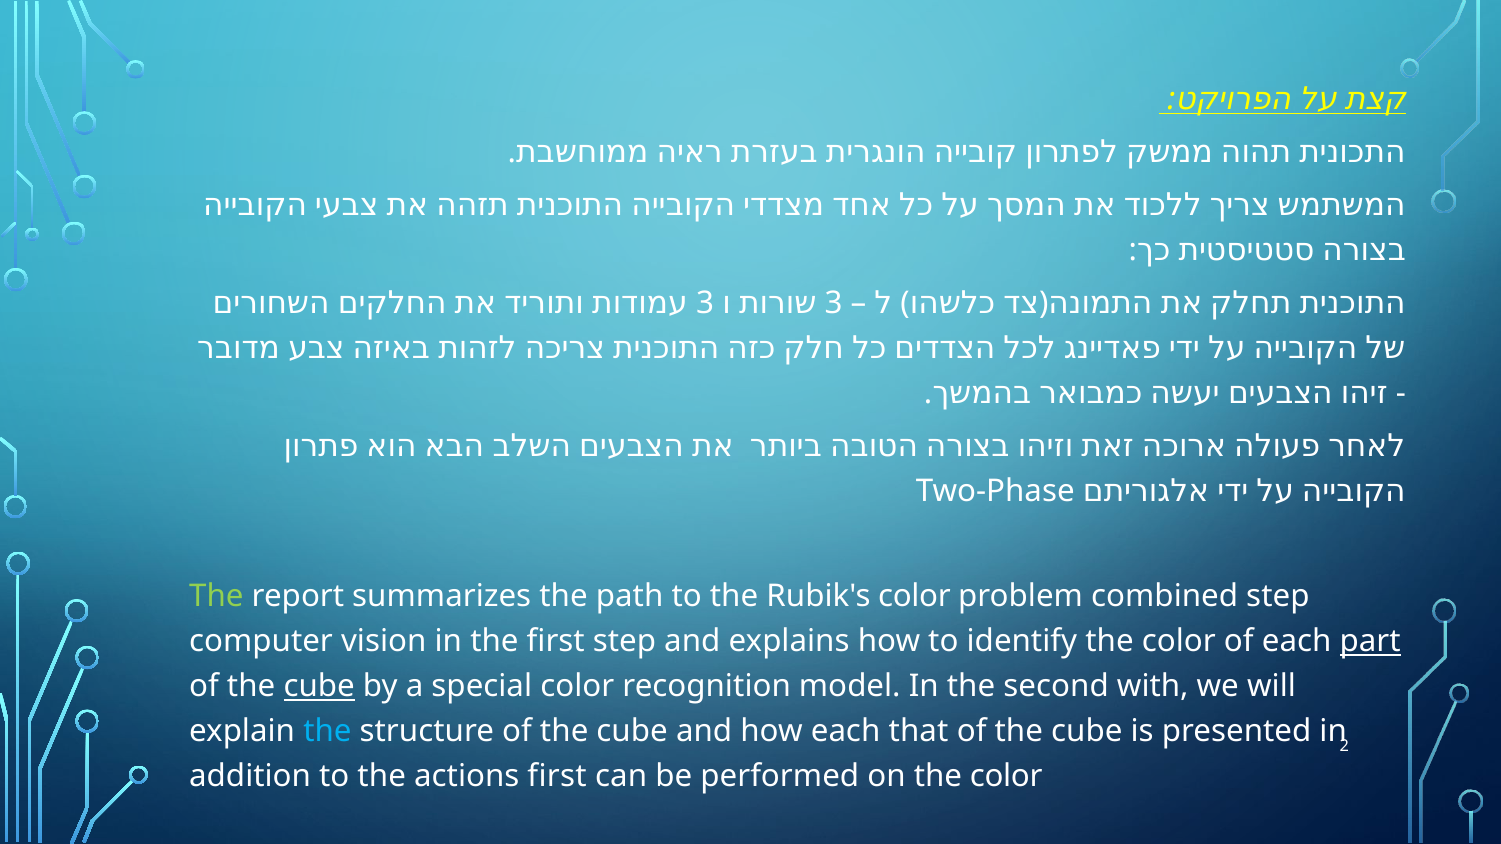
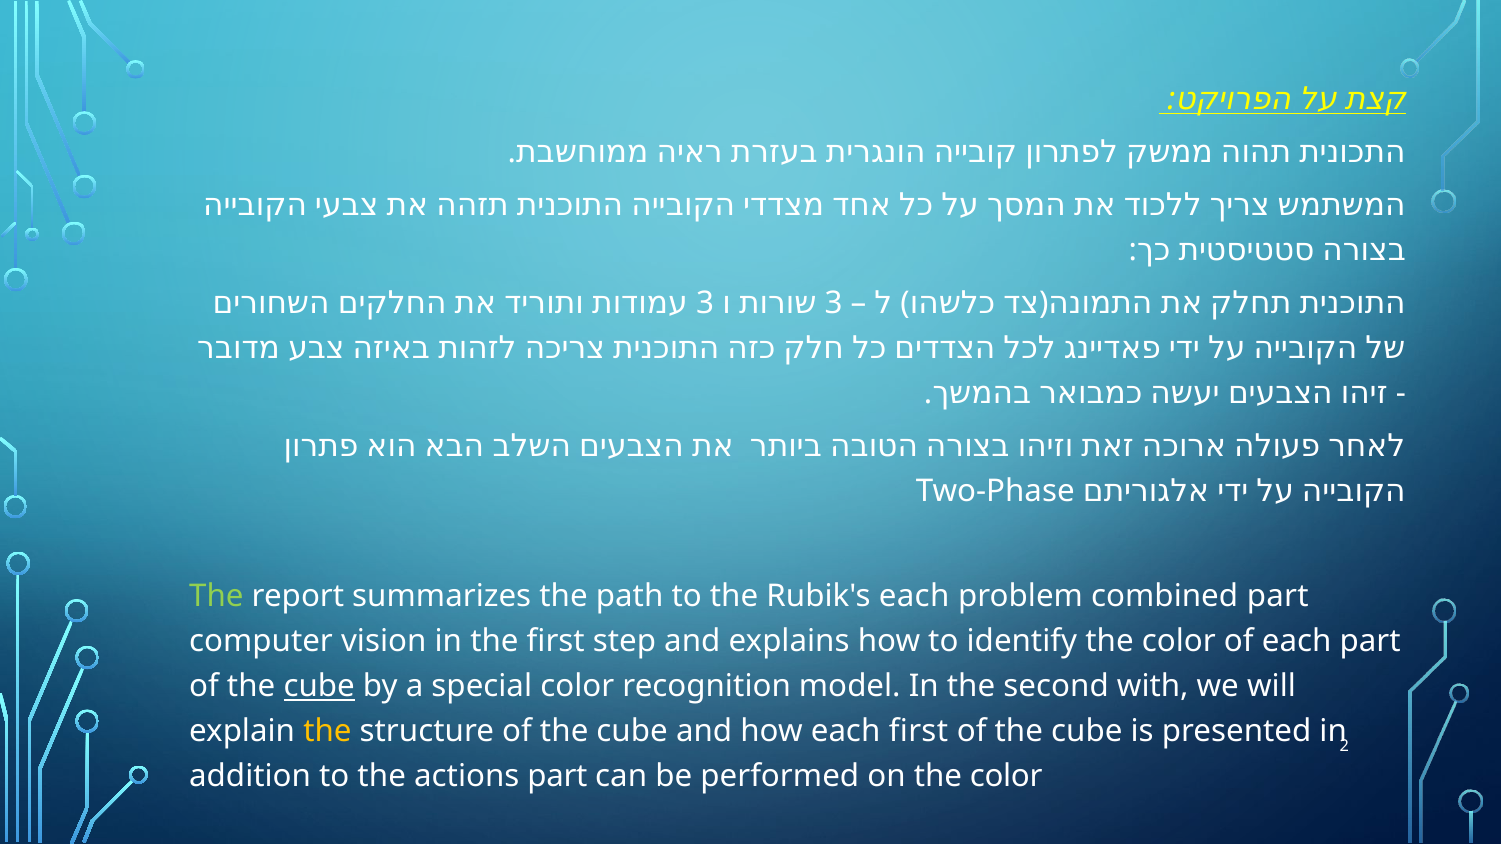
Rubik's color: color -> each
combined step: step -> part
part at (1370, 642) underline: present -> none
the at (327, 732) colour: light blue -> yellow
each that: that -> first
actions first: first -> part
